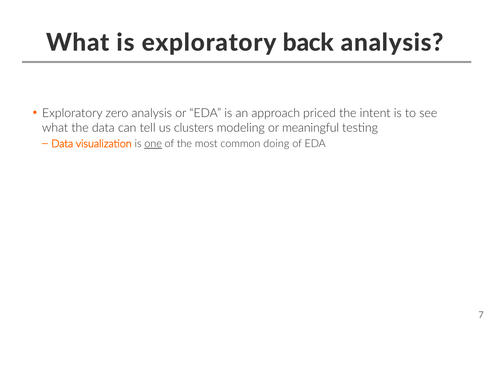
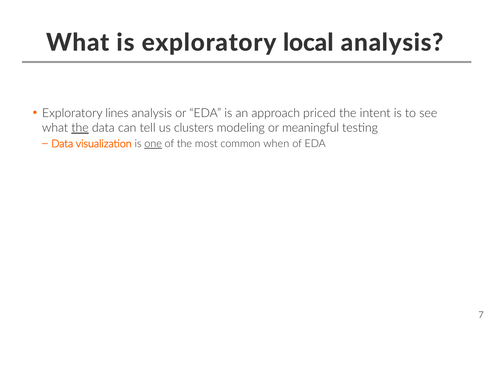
back: back -> local
zero: zero -> lines
the at (80, 128) underline: none -> present
doing: doing -> when
